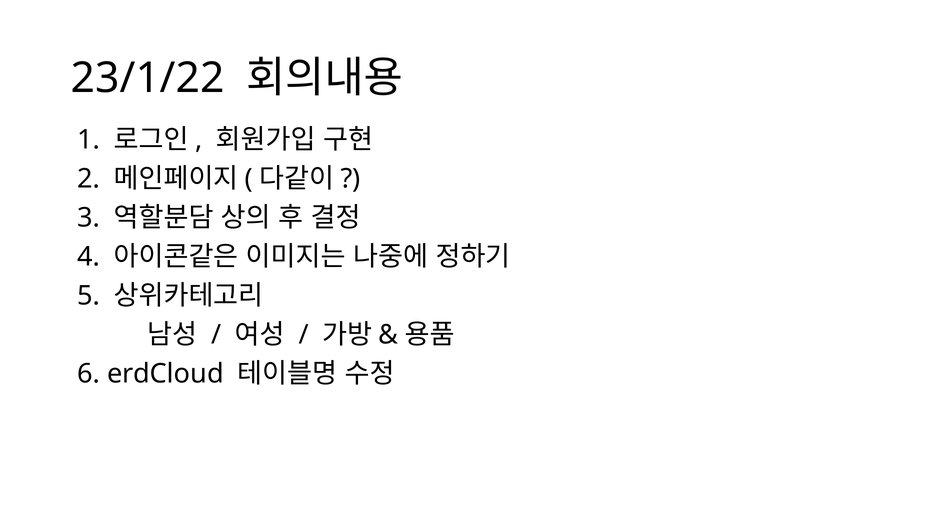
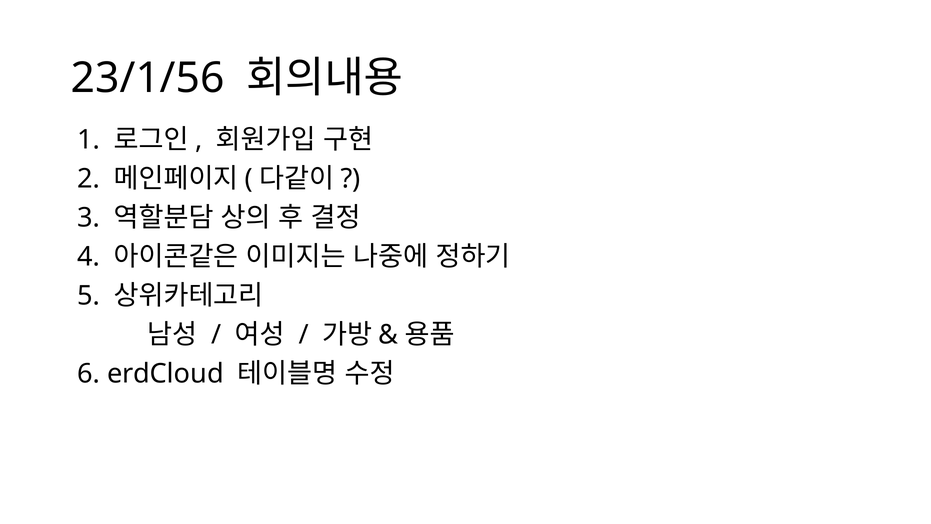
23/1/22: 23/1/22 -> 23/1/56
